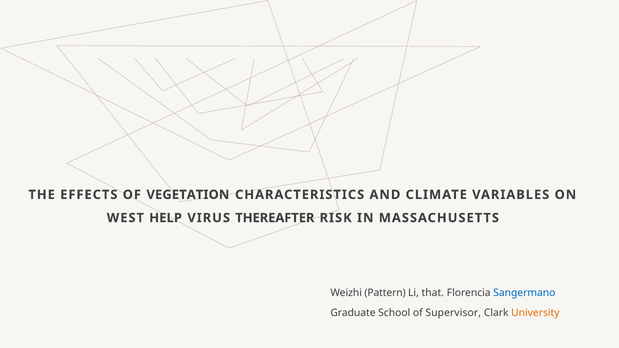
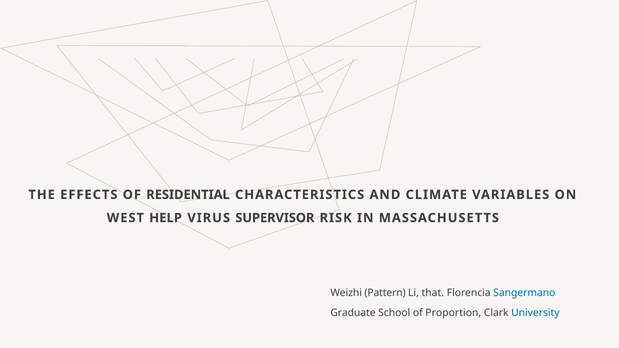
VEGETATION: VEGETATION -> RESIDENTIAL
THEREAFTER: THEREAFTER -> SUPERVISOR
Supervisor: Supervisor -> Proportion
University colour: orange -> blue
